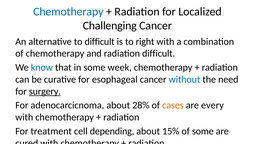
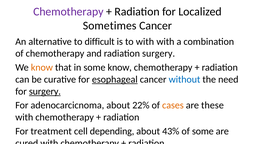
Chemotherapy at (68, 11) colour: blue -> purple
Challenging: Challenging -> Sometimes
to right: right -> with
radiation difficult: difficult -> surgery
know at (42, 67) colour: blue -> orange
some week: week -> know
esophageal underline: none -> present
28%: 28% -> 22%
every: every -> these
15%: 15% -> 43%
